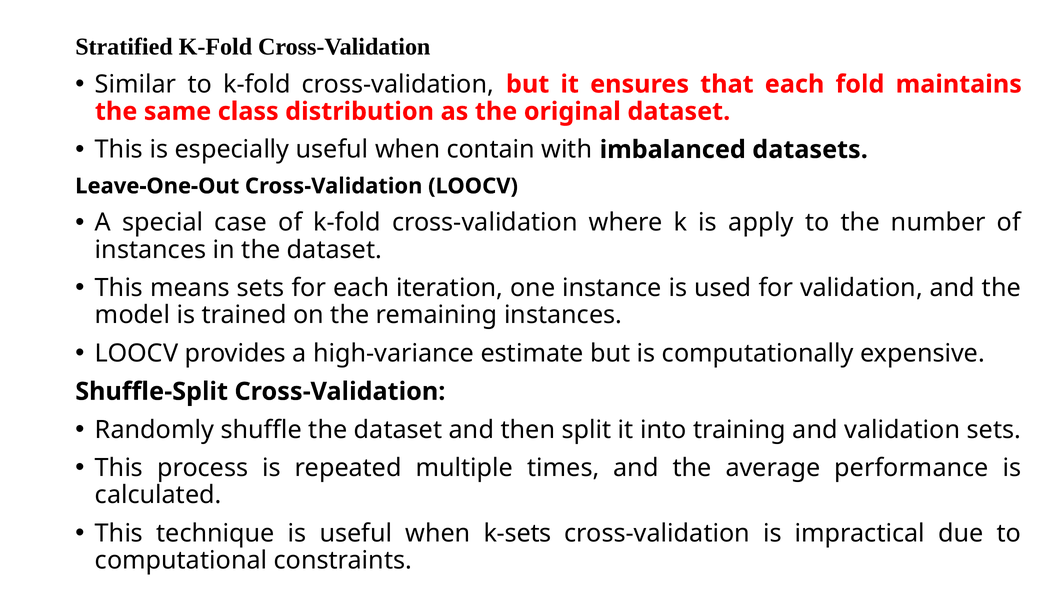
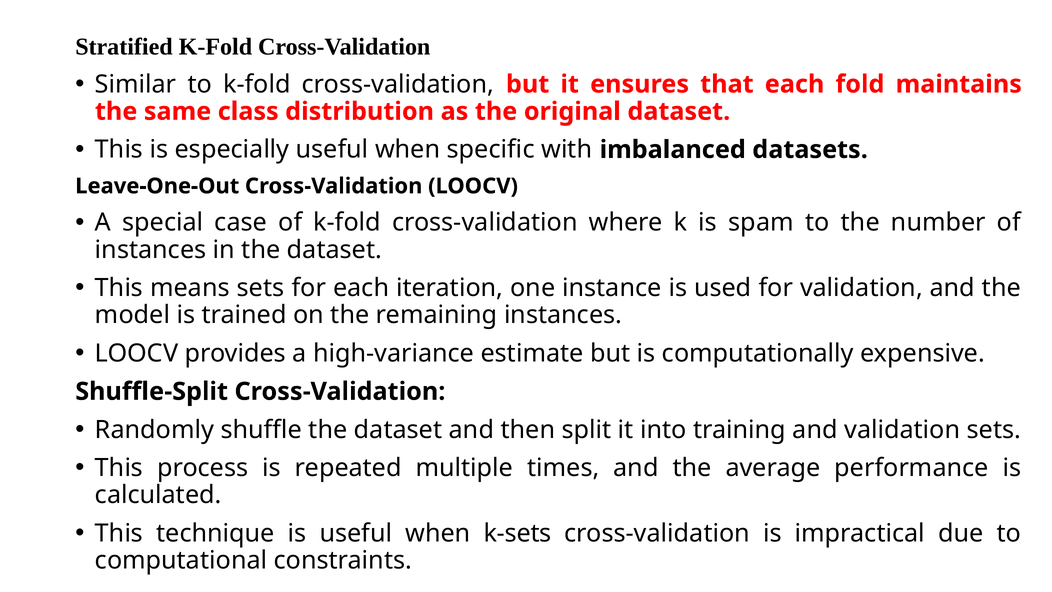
contain: contain -> specific
apply: apply -> spam
